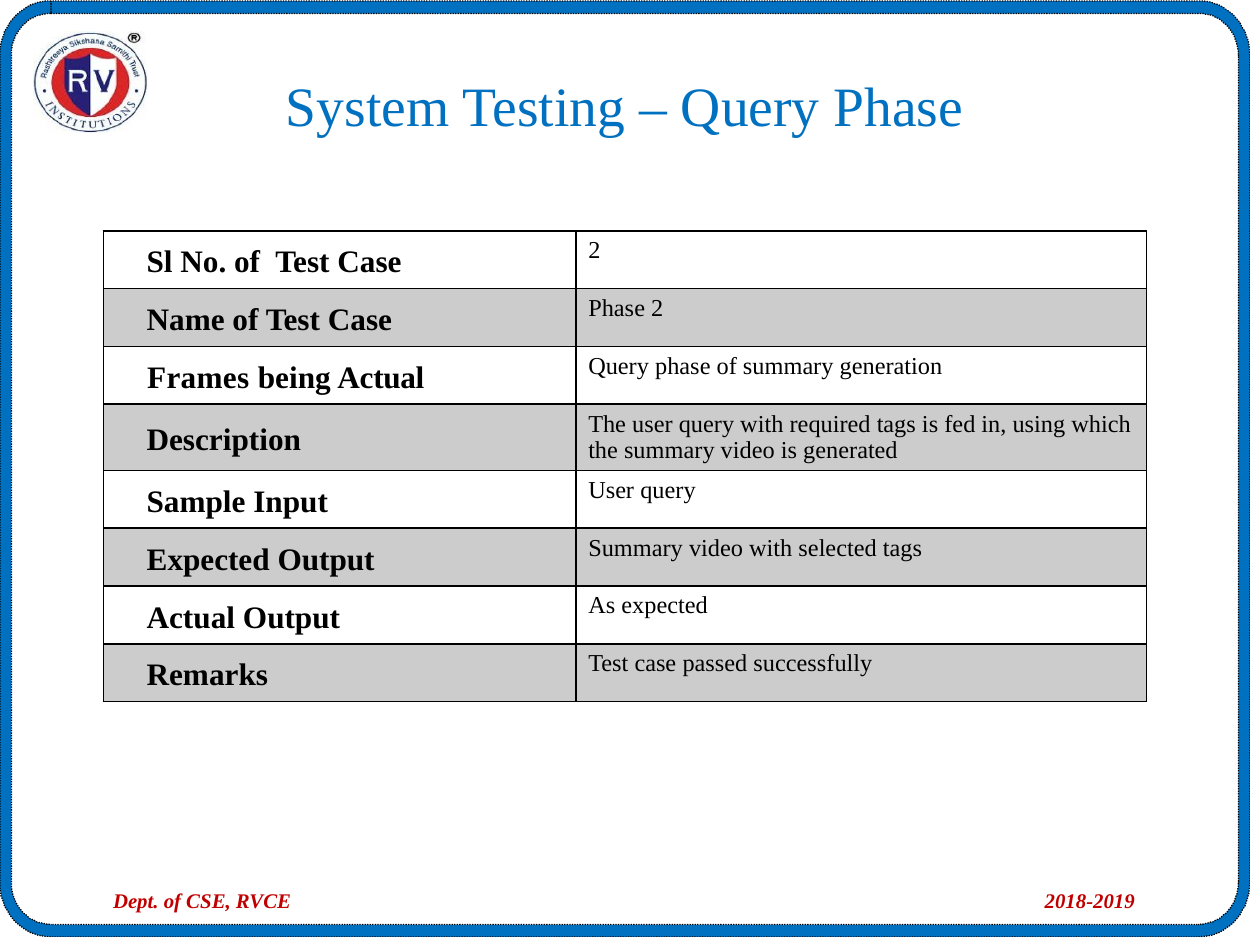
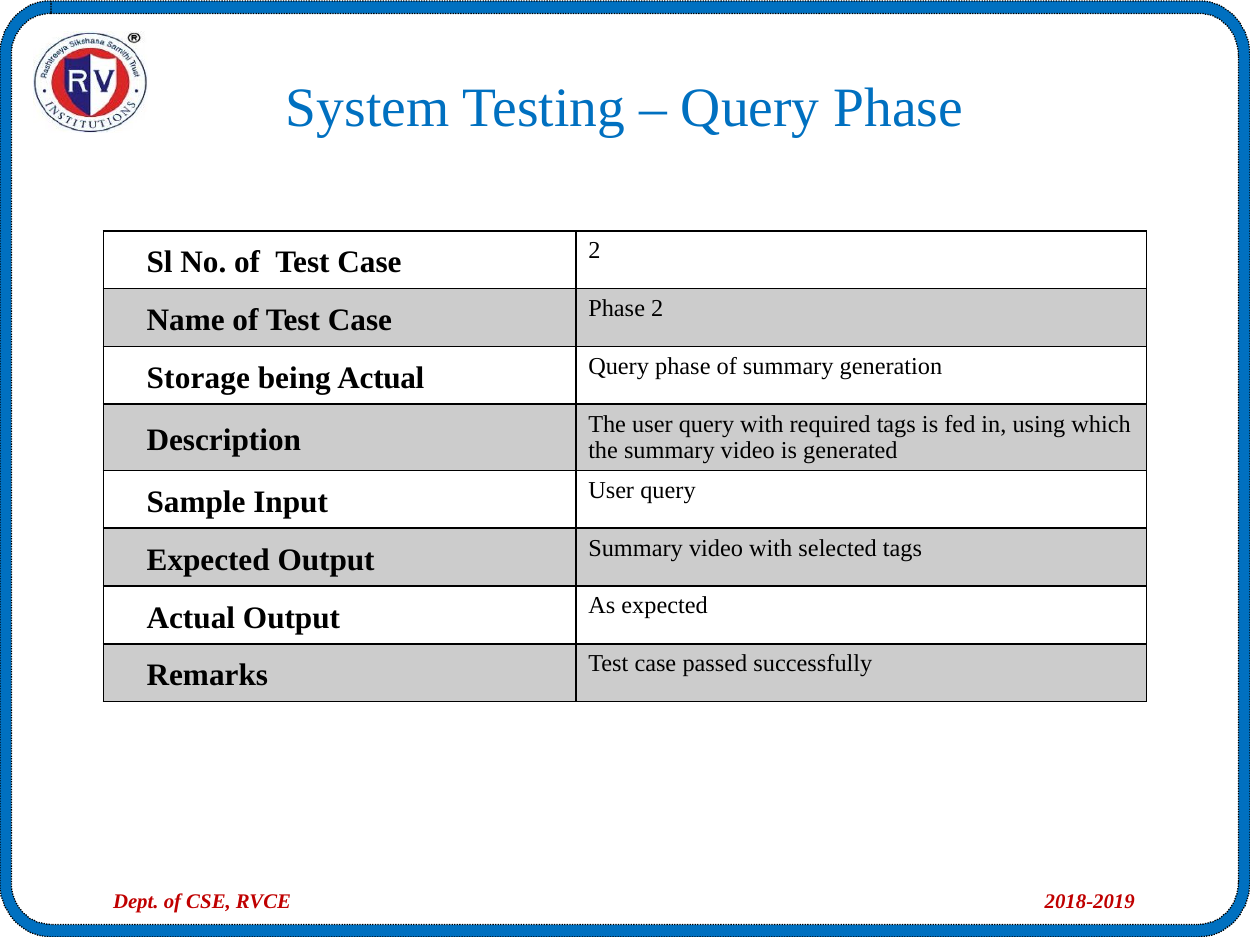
Frames: Frames -> Storage
